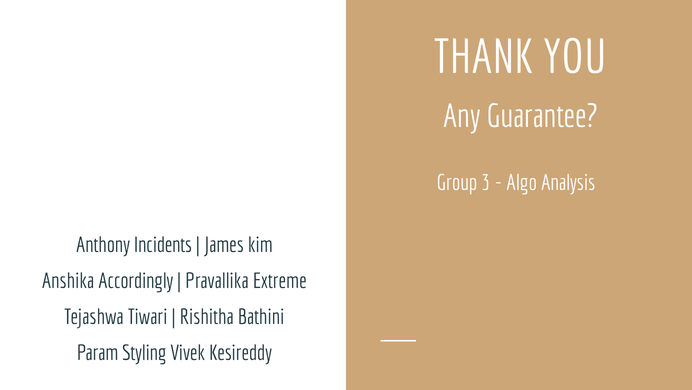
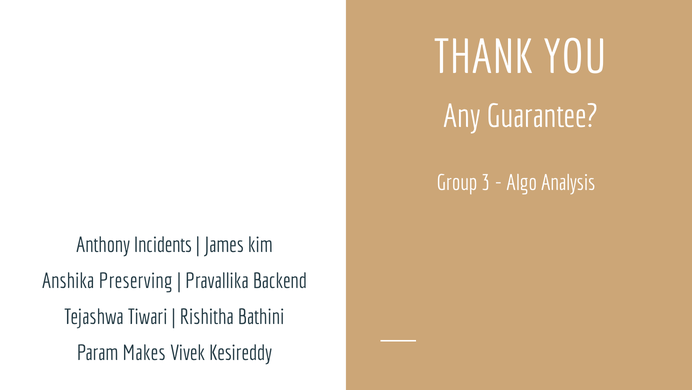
Accordingly: Accordingly -> Preserving
Extreme: Extreme -> Backend
Styling: Styling -> Makes
